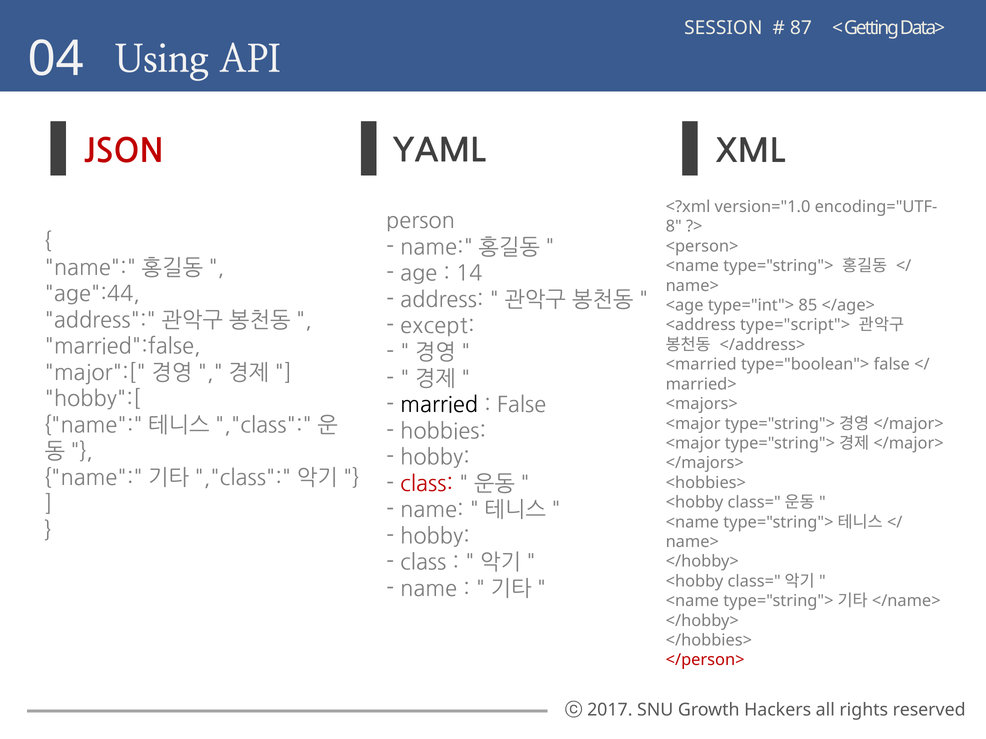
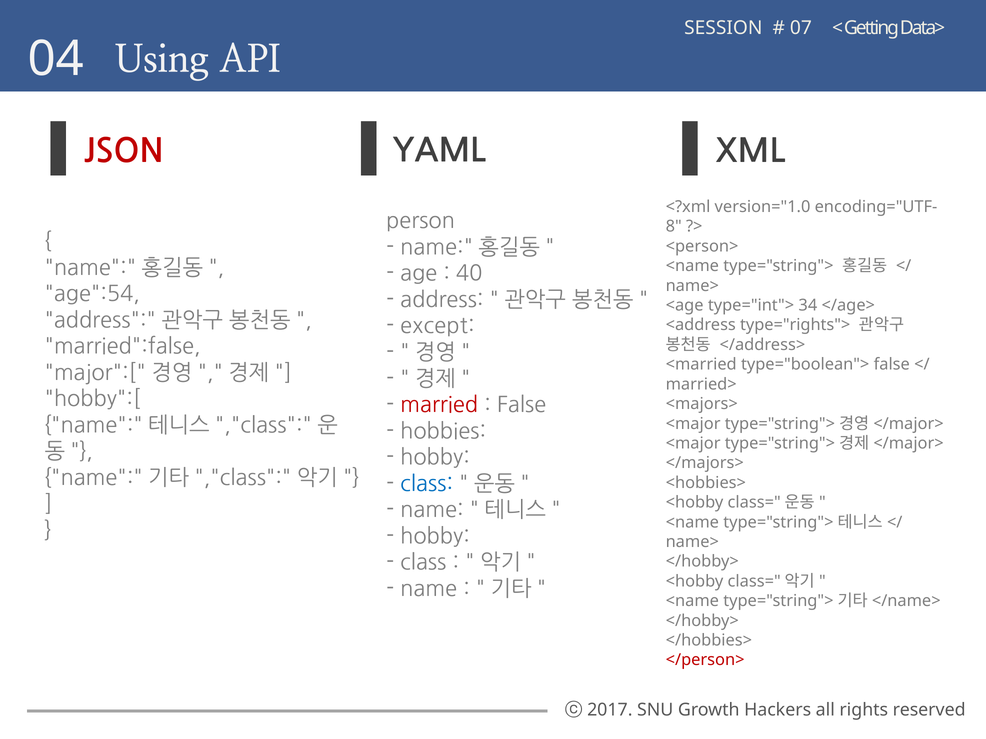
87: 87 -> 07
14: 14 -> 40
age":44: age":44 -> age":54
85: 85 -> 34
type="script">: type="script"> -> type="rights">
married colour: black -> red
class at (427, 484) colour: red -> blue
